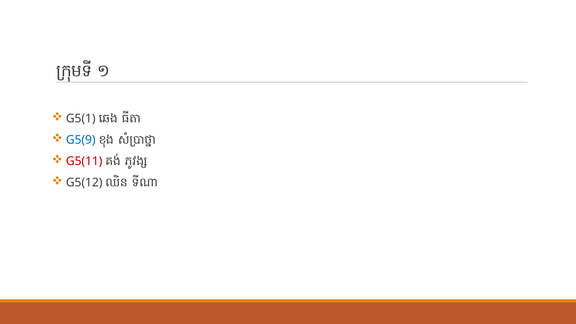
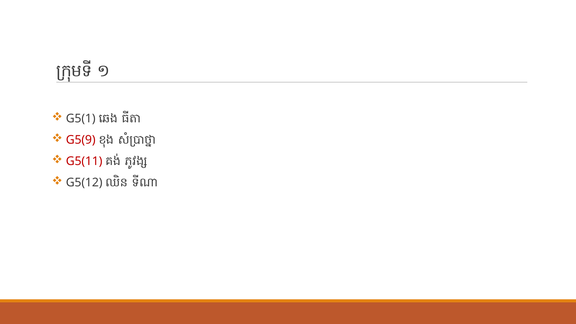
G5(9 colour: blue -> red
